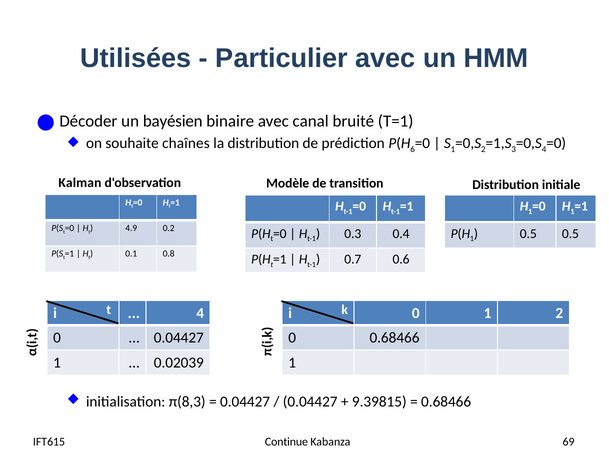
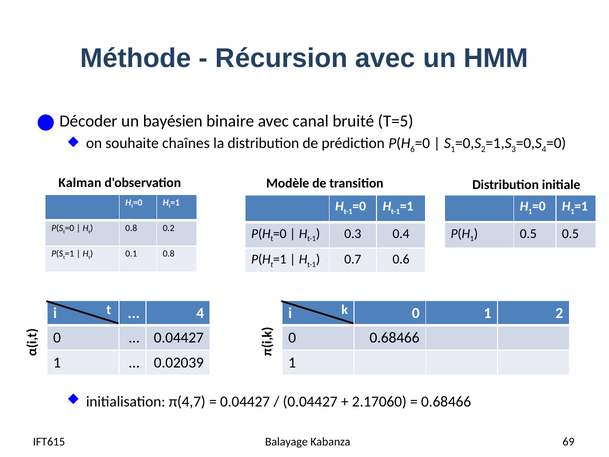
Utilisées: Utilisées -> Méthode
Particulier: Particulier -> Récursion
T=1: T=1 -> T=5
4.9 at (131, 228): 4.9 -> 0.8
π(8,3: π(8,3 -> π(4,7
9.39815: 9.39815 -> 2.17060
Continue: Continue -> Balayage
